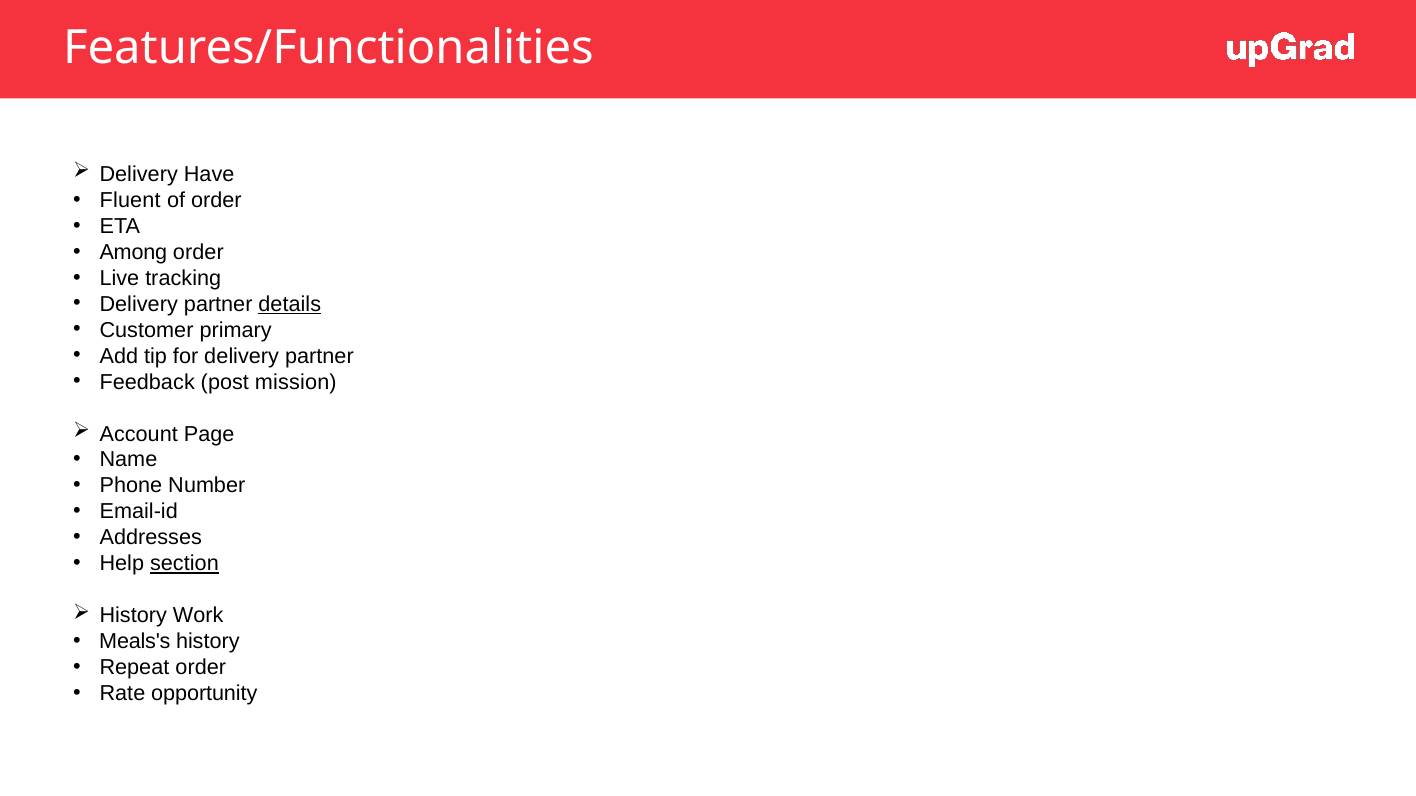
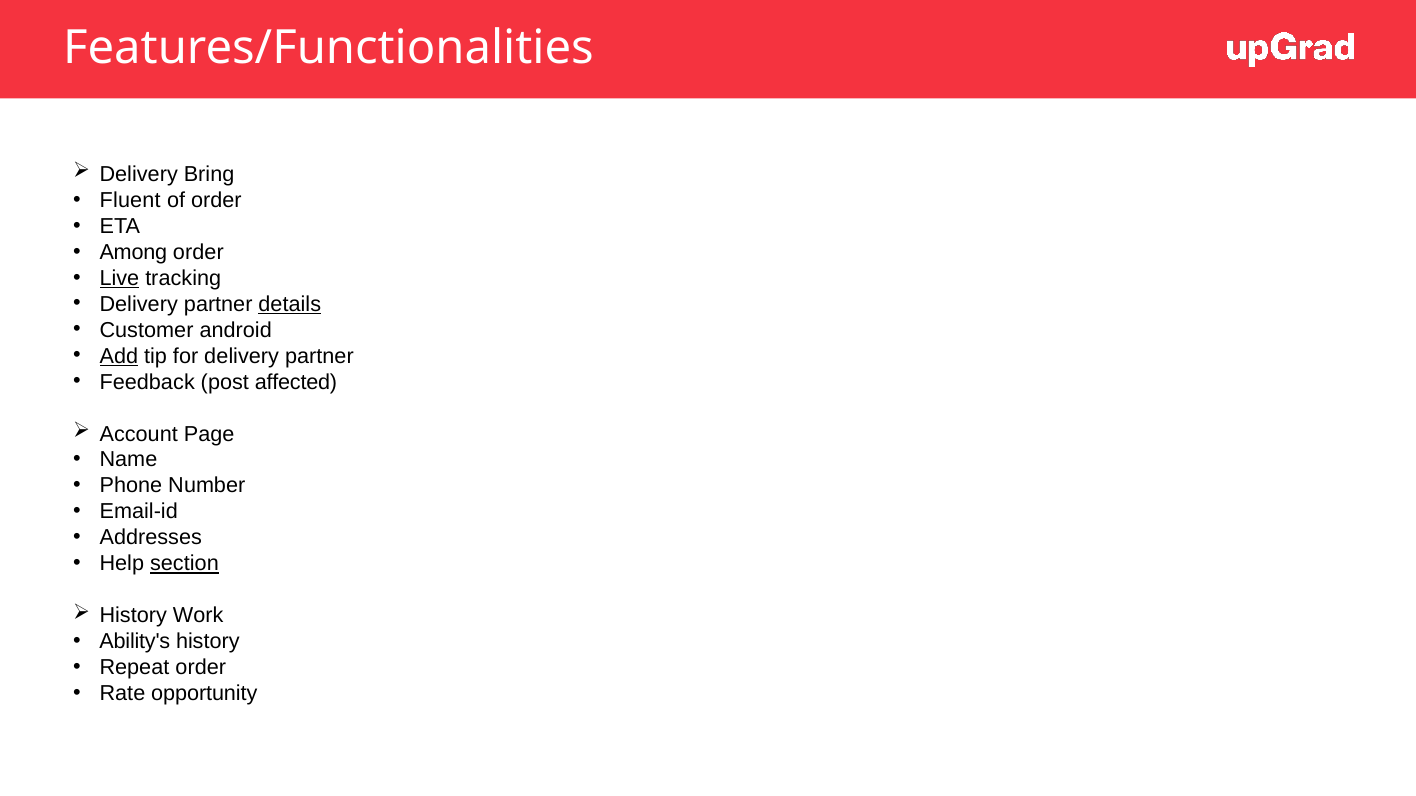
Have: Have -> Bring
Live underline: none -> present
primary: primary -> android
Add underline: none -> present
mission: mission -> affected
Meals's: Meals's -> Ability's
